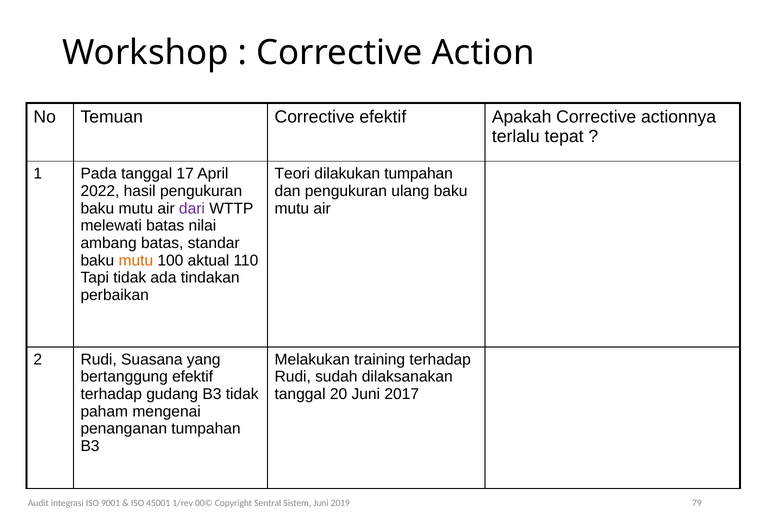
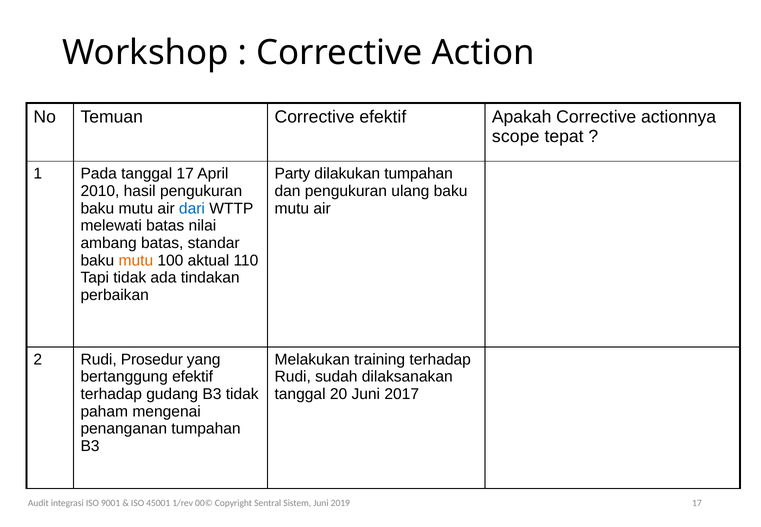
terlalu: terlalu -> scope
Teori: Teori -> Party
2022: 2022 -> 2010
dari colour: purple -> blue
Suasana: Suasana -> Prosedur
2019 79: 79 -> 17
